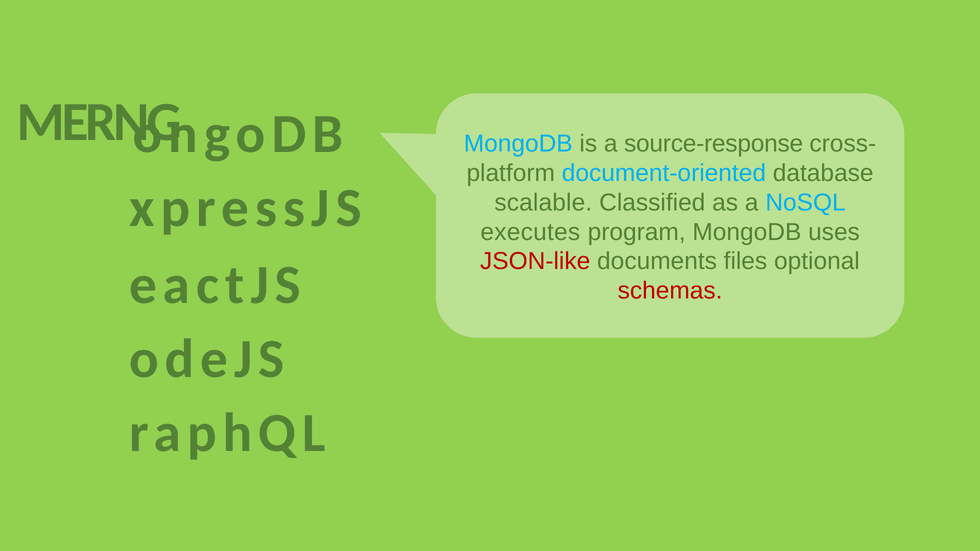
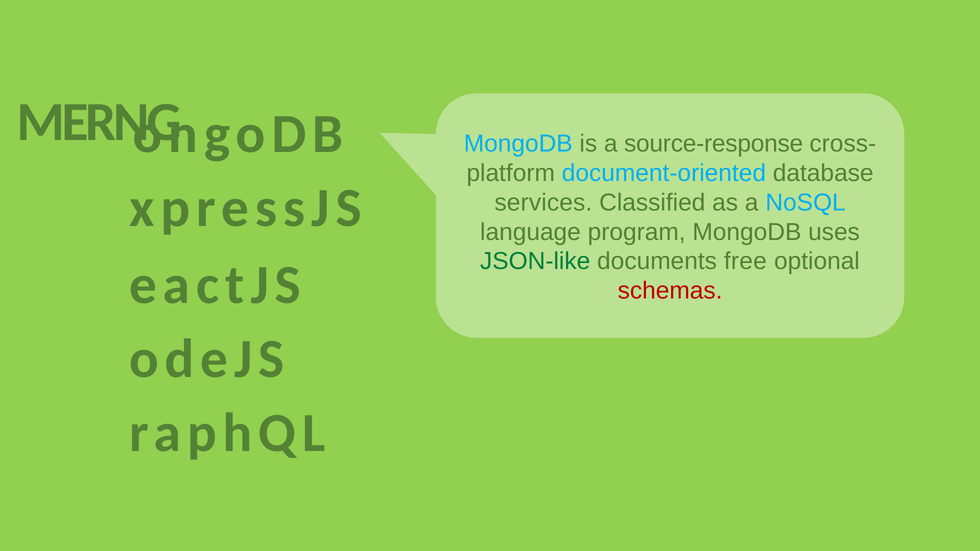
scalable: scalable -> services
executes: executes -> language
JSON-like colour: red -> green
files: files -> free
